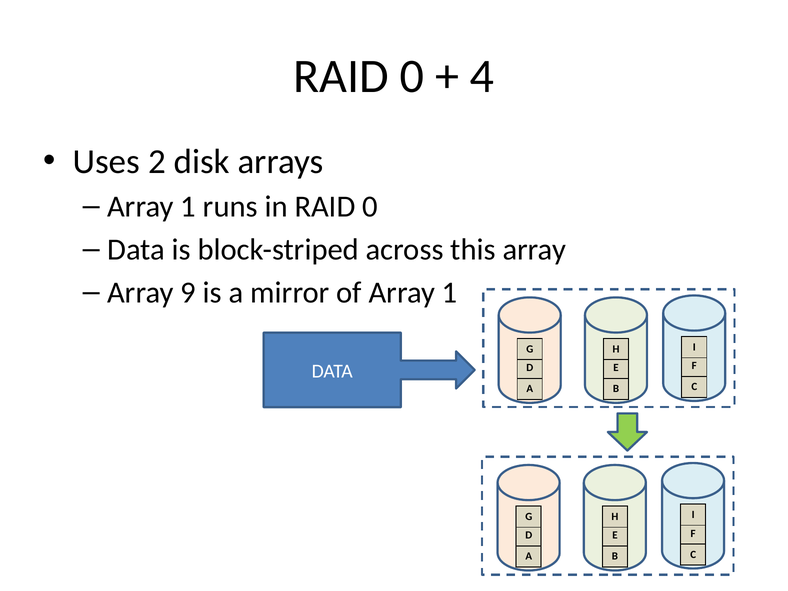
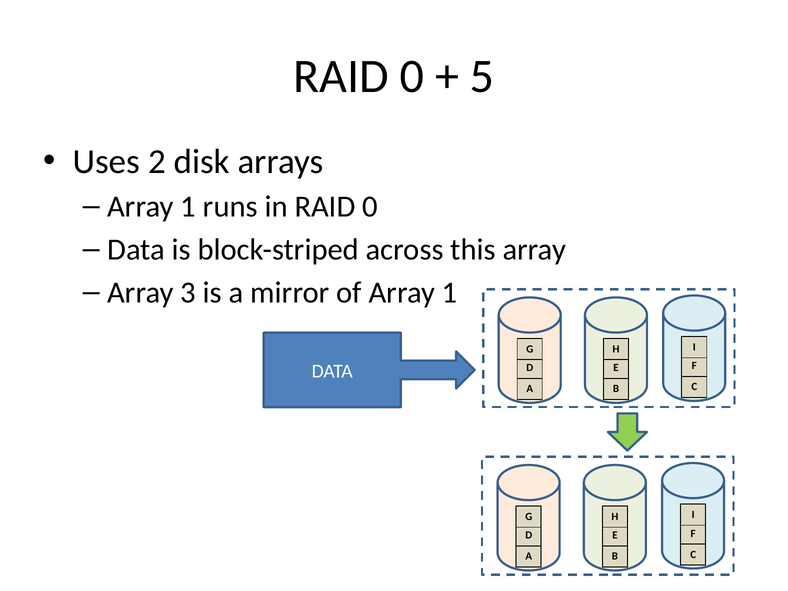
4: 4 -> 5
9: 9 -> 3
